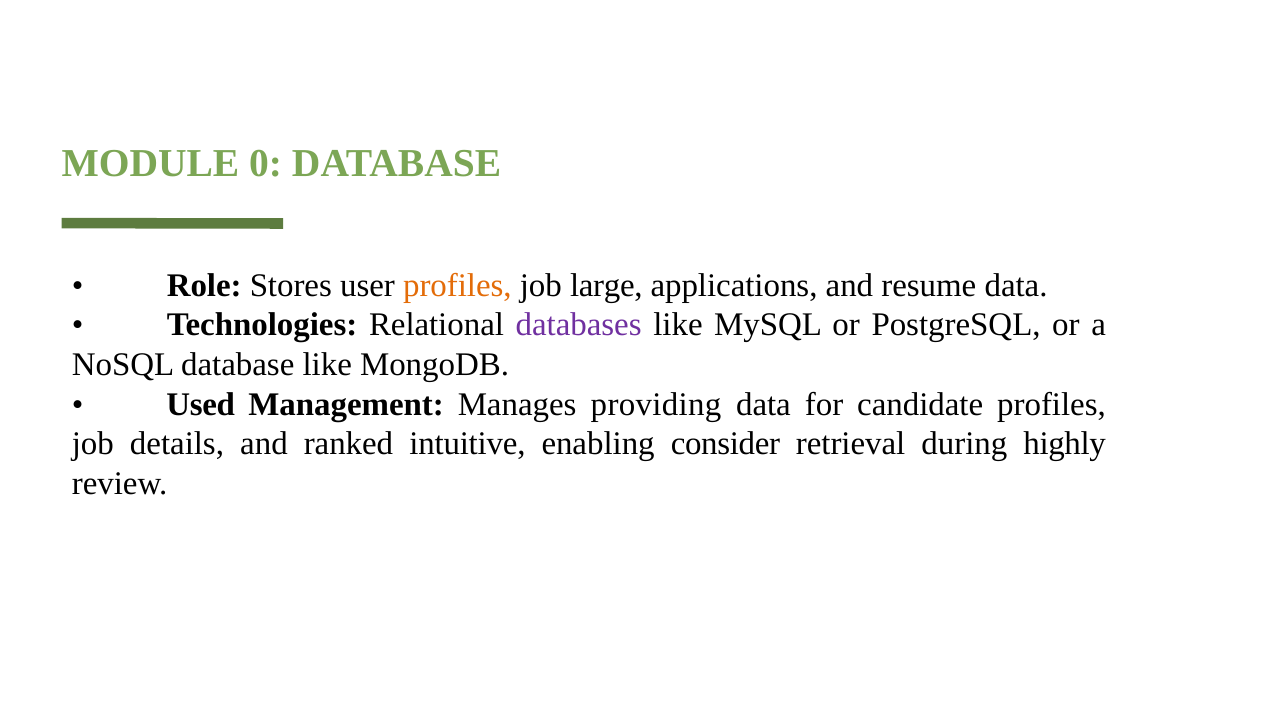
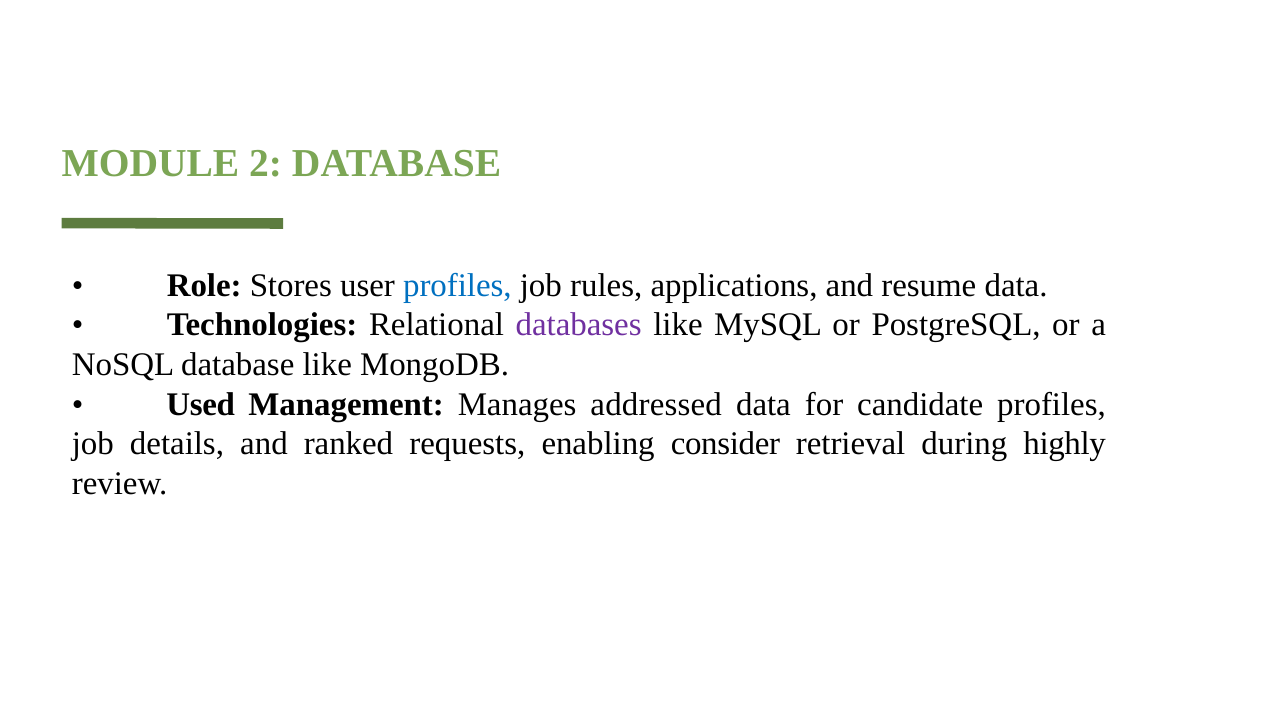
0: 0 -> 2
profiles at (457, 285) colour: orange -> blue
large: large -> rules
providing: providing -> addressed
intuitive: intuitive -> requests
